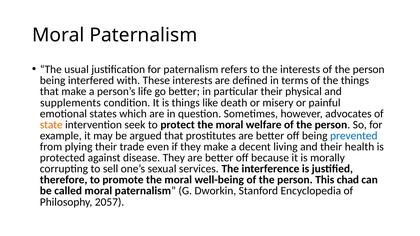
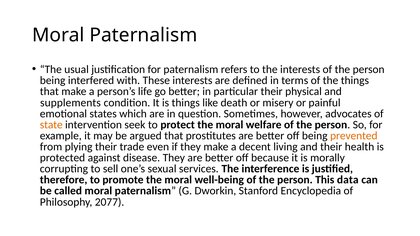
prevented colour: blue -> orange
chad: chad -> data
2057: 2057 -> 2077
